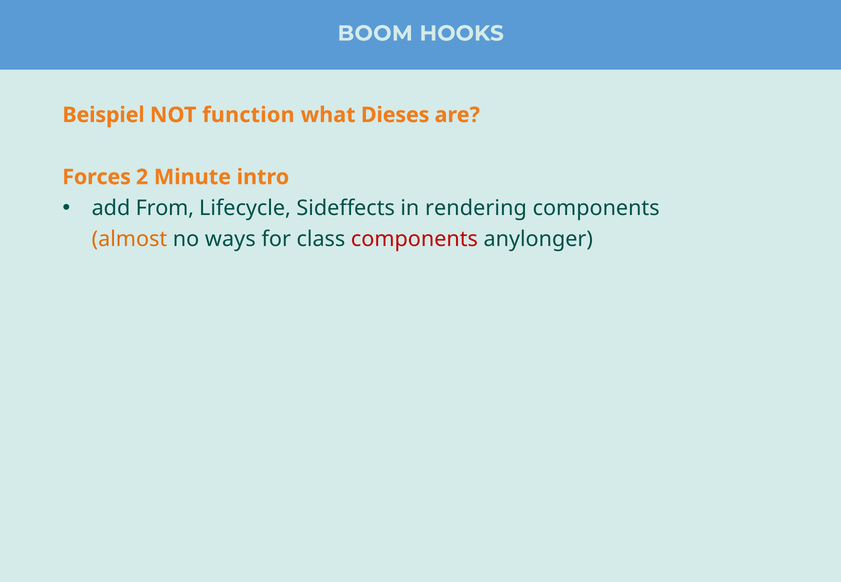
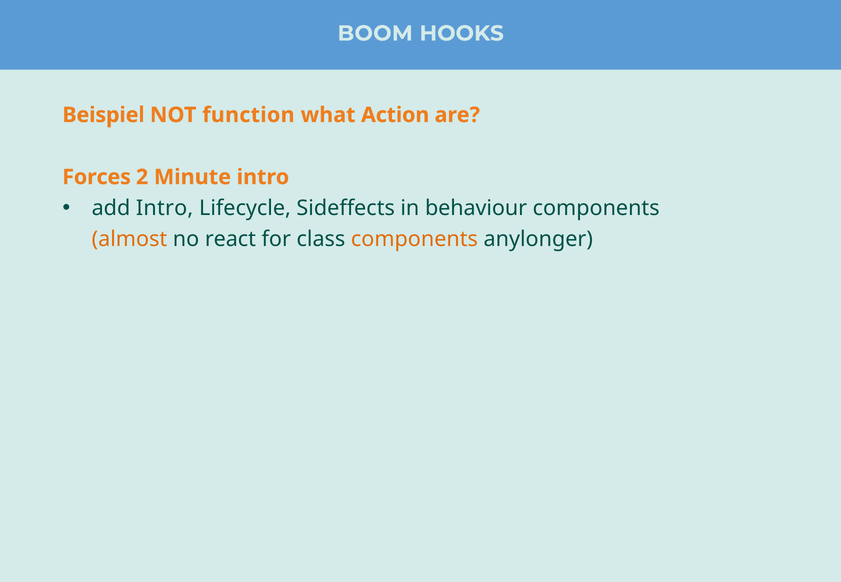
Dieses: Dieses -> Action
add From: From -> Intro
rendering: rendering -> behaviour
ways: ways -> react
components at (414, 239) colour: red -> orange
